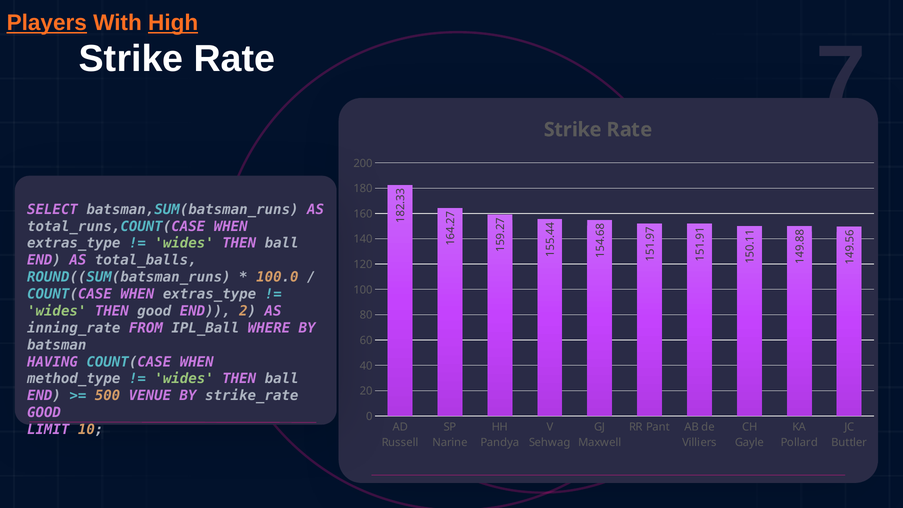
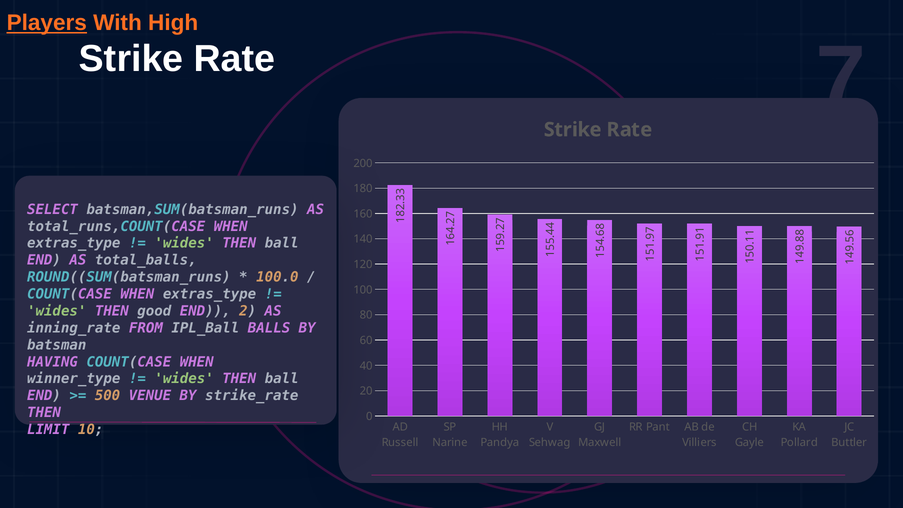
High underline: present -> none
WHERE: WHERE -> BALLS
method_type: method_type -> winner_type
GOOD at (44, 413): GOOD -> THEN
